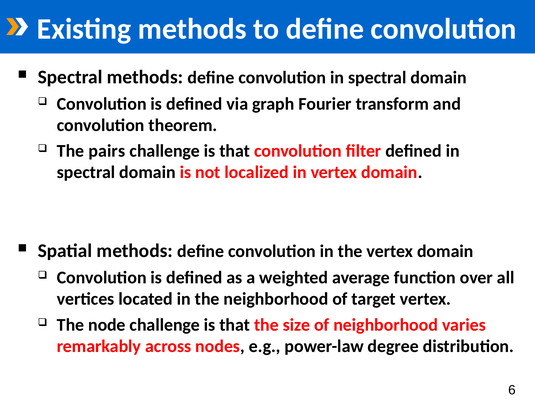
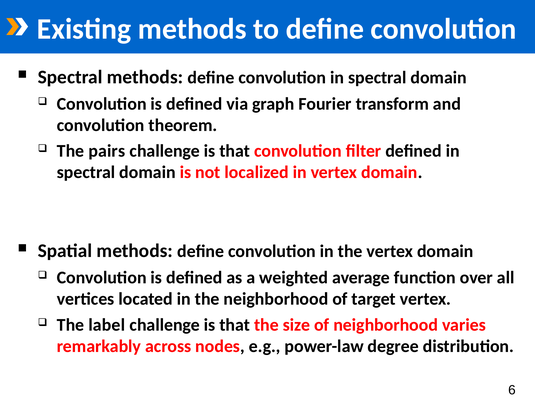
node: node -> label
